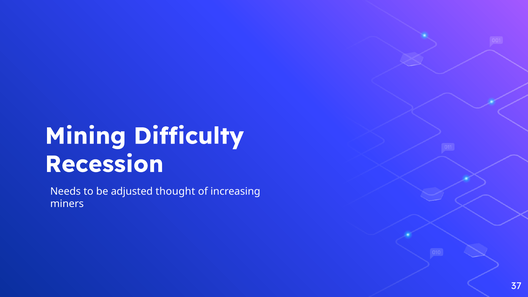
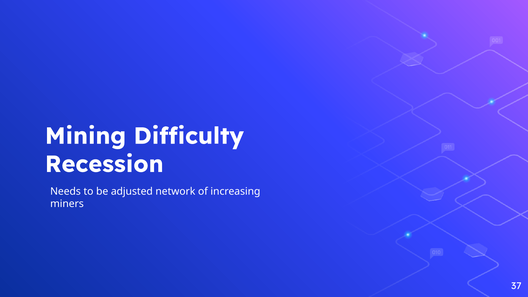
thought: thought -> network
